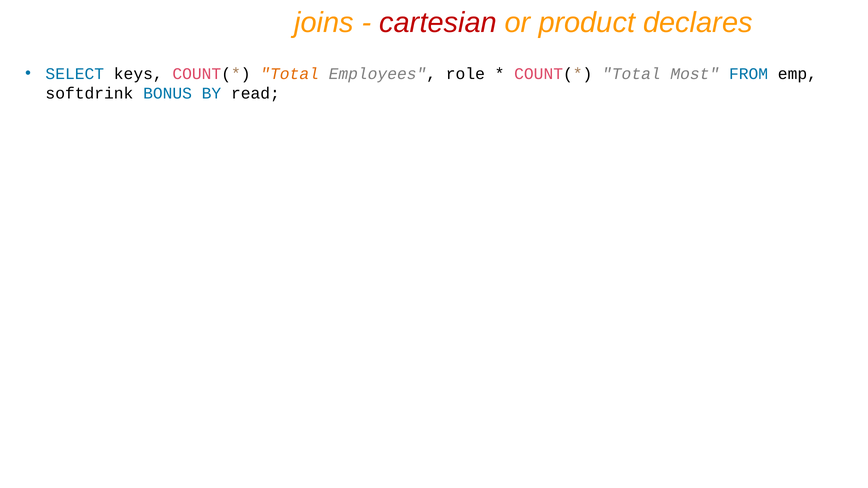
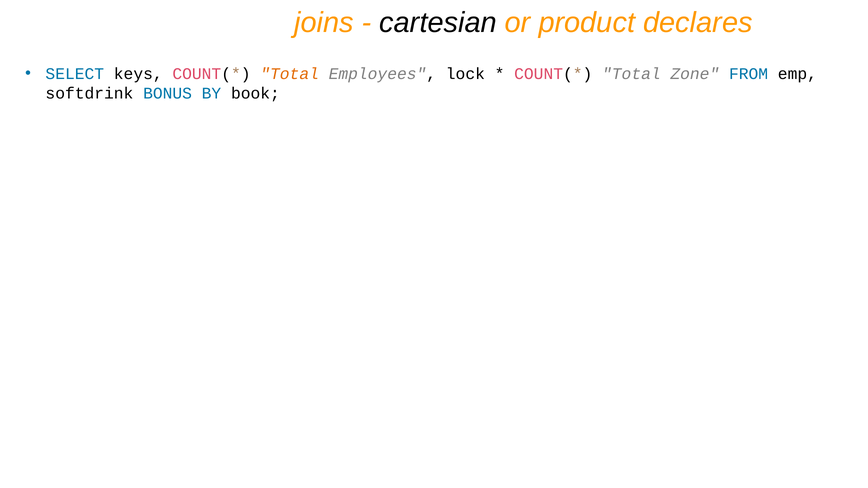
cartesian colour: red -> black
role: role -> lock
Most: Most -> Zone
read: read -> book
